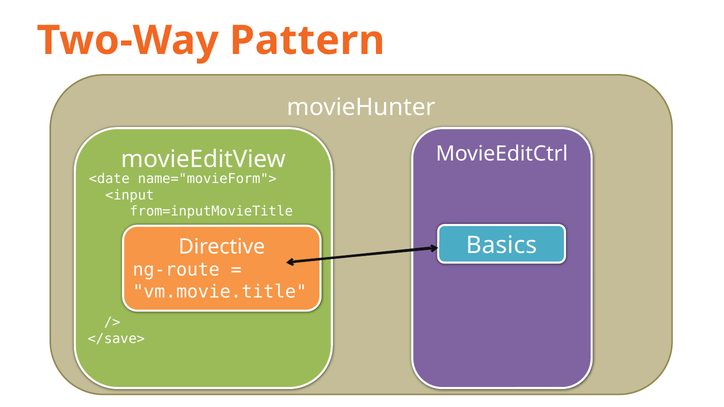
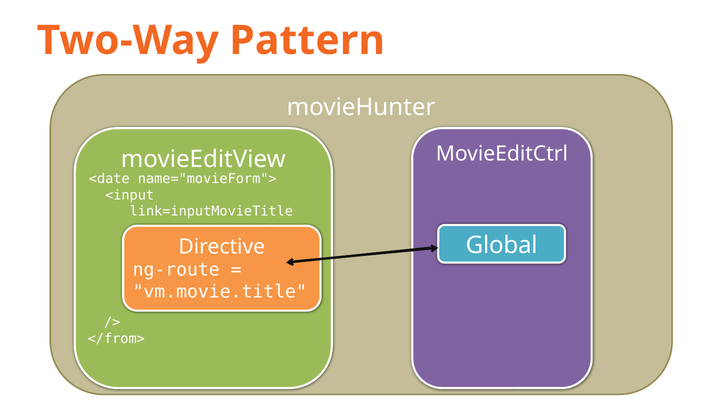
from=inputMovieTitle: from=inputMovieTitle -> link=inputMovieTitle
Basics: Basics -> Global
</save>: </save> -> </from>
